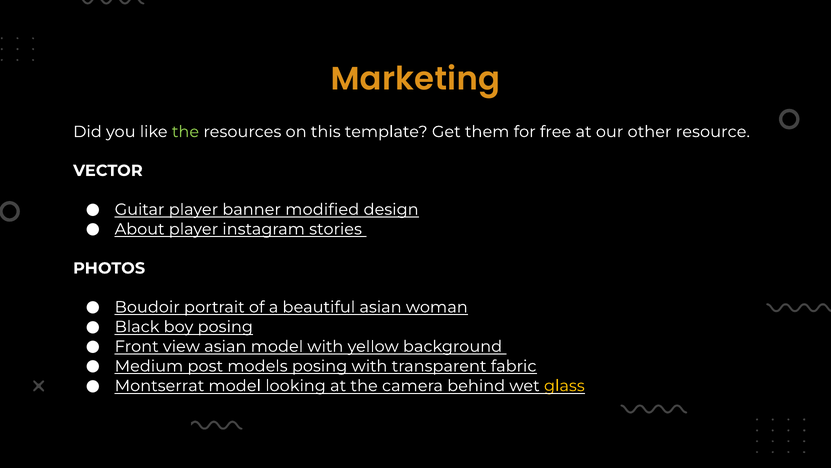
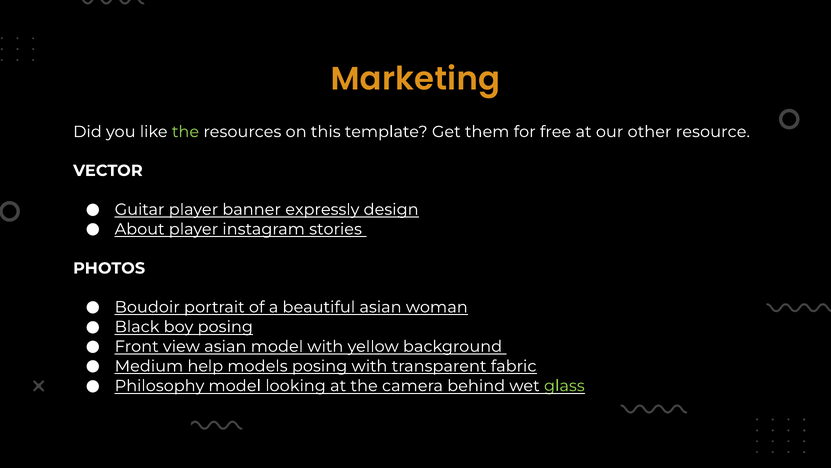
modified: modified -> expressly
post: post -> help
Montserrat: Montserrat -> Philosophy
glass colour: yellow -> light green
